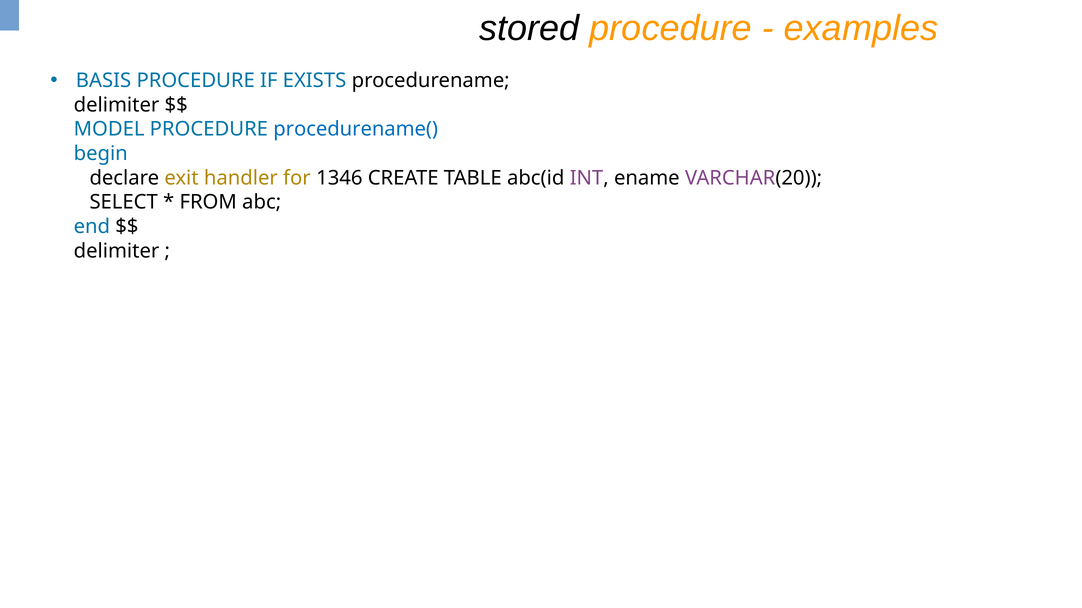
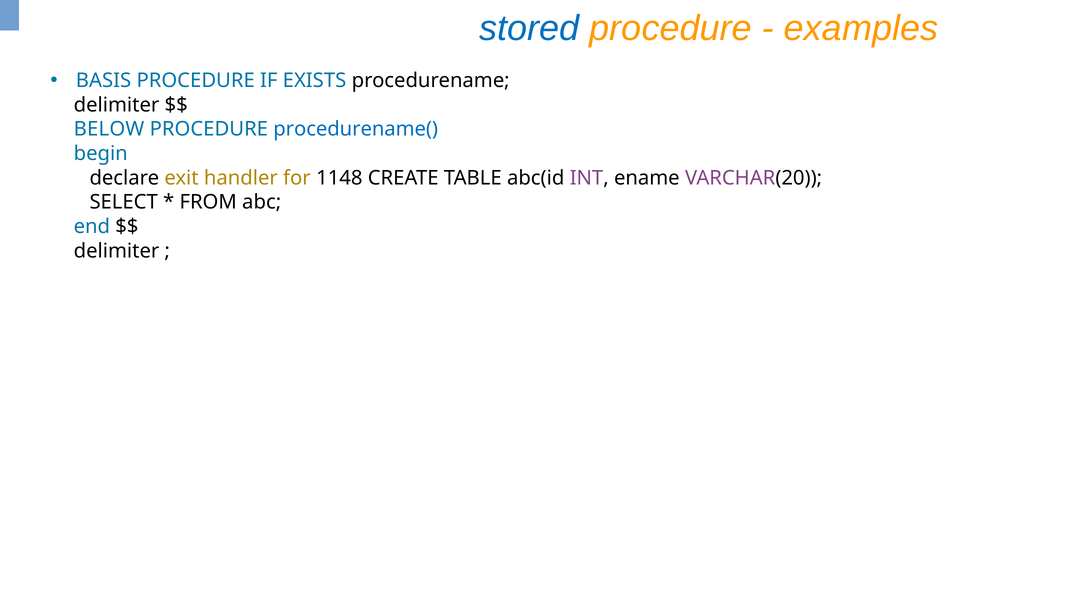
stored colour: black -> blue
MODEL: MODEL -> BELOW
1346: 1346 -> 1148
